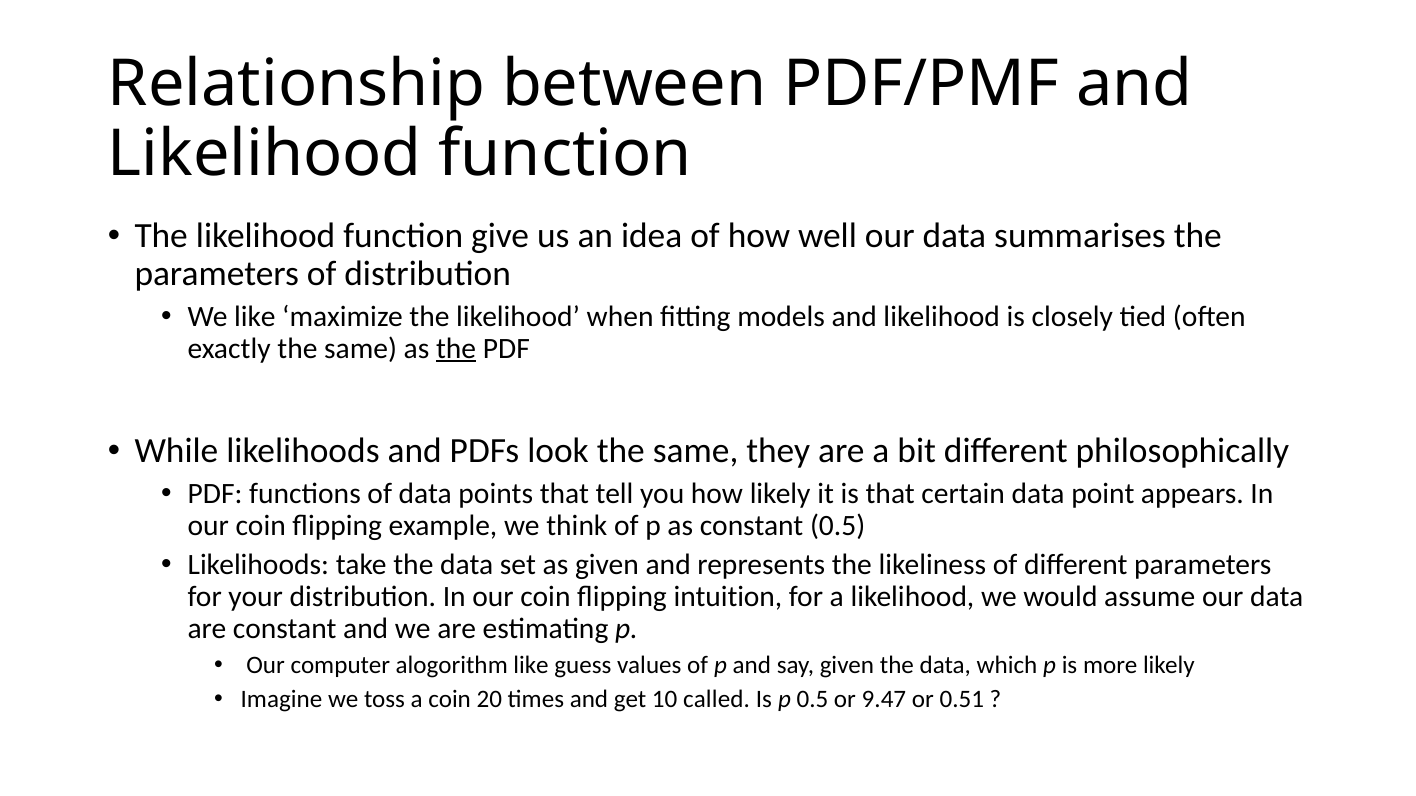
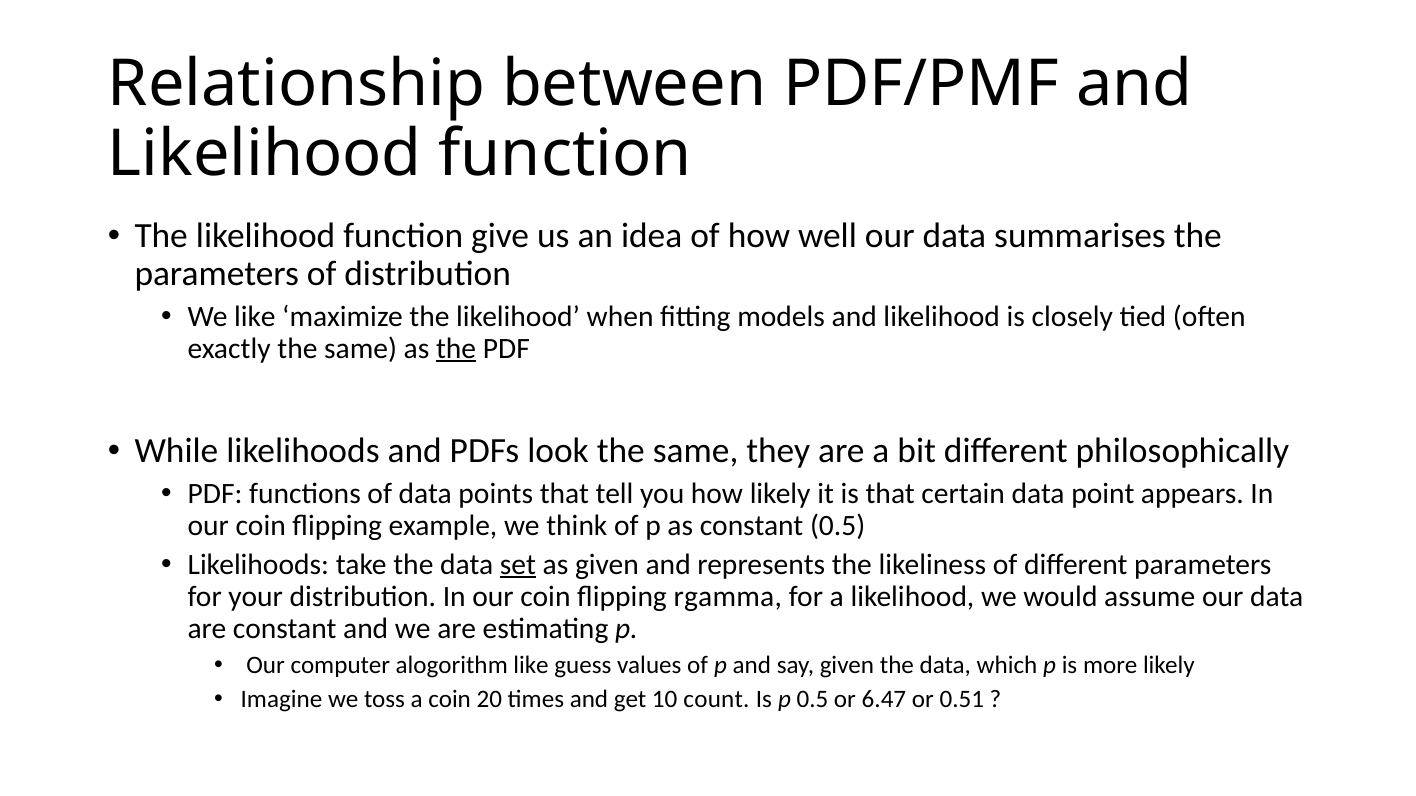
set underline: none -> present
intuition: intuition -> rgamma
called: called -> count
9.47: 9.47 -> 6.47
